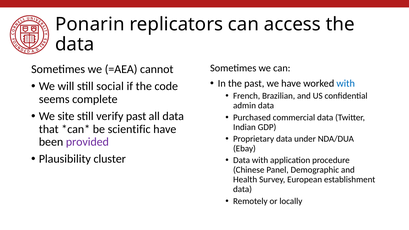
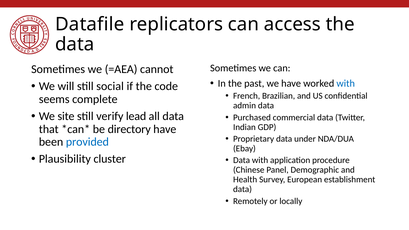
Ponarin: Ponarin -> Datafile
verify past: past -> lead
scientific: scientific -> directory
provided colour: purple -> blue
